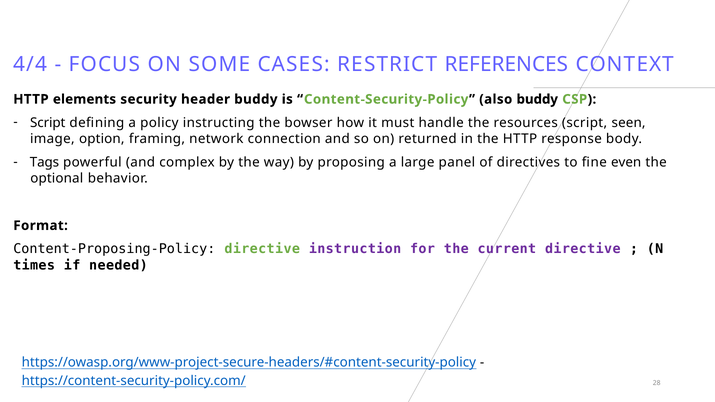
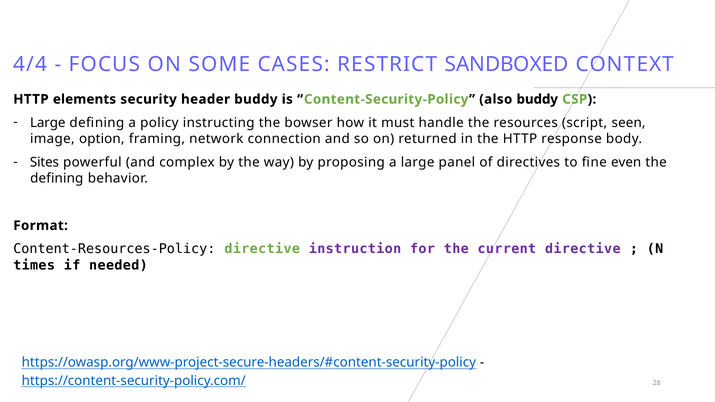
REFERENCES: REFERENCES -> SANDBOXED
Script at (48, 123): Script -> Large
Tags: Tags -> Sites
optional at (57, 179): optional -> defining
Content-Proposing-Policy: Content-Proposing-Policy -> Content-Resources-Policy
